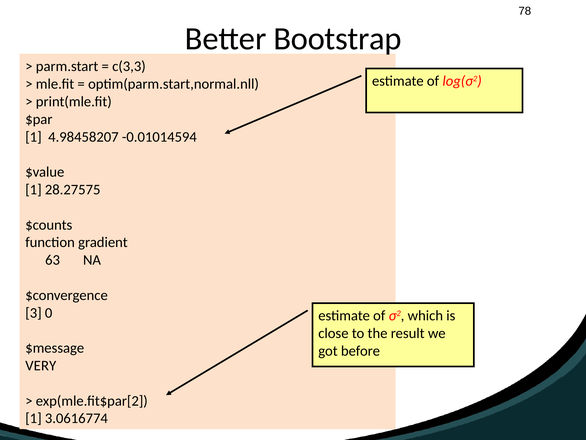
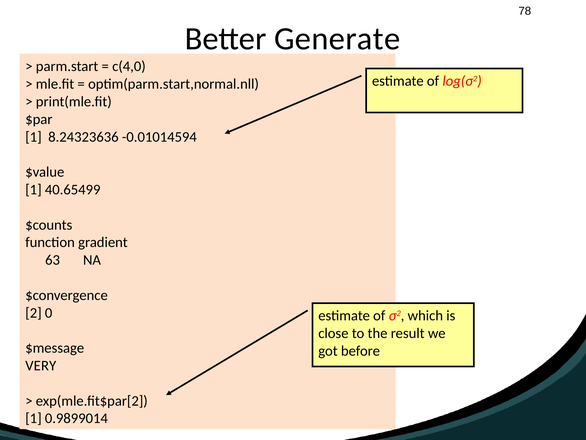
Bootstrap: Bootstrap -> Generate
c(3,3: c(3,3 -> c(4,0
4.98458207: 4.98458207 -> 8.24323636
28.27575: 28.27575 -> 40.65499
3: 3 -> 2
3.0616774: 3.0616774 -> 0.9899014
